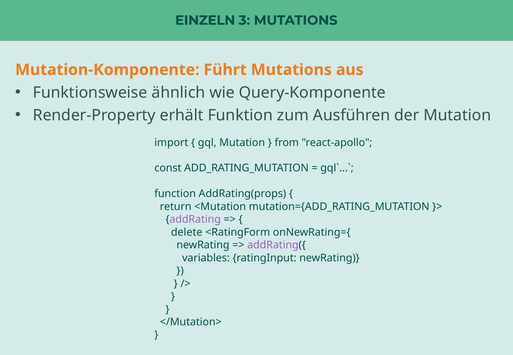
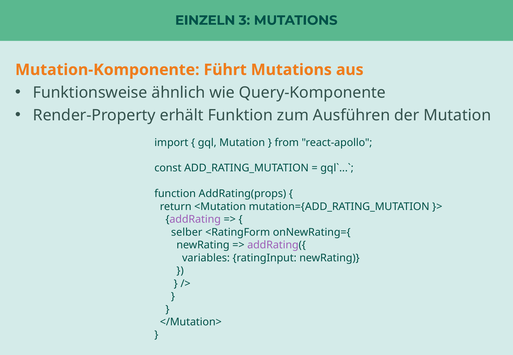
delete: delete -> selber
